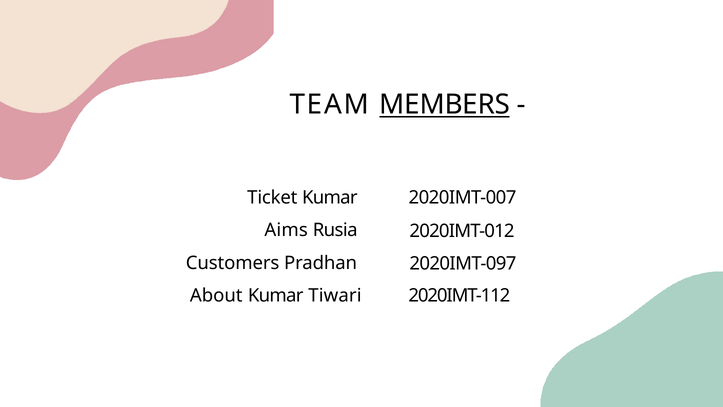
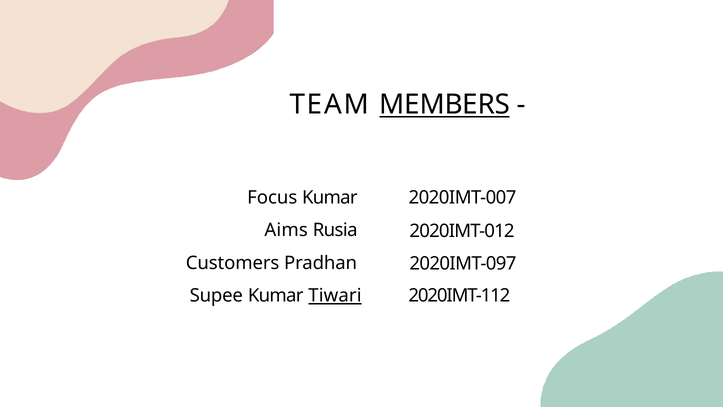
Ticket: Ticket -> Focus
About: About -> Supee
Tiwari underline: none -> present
